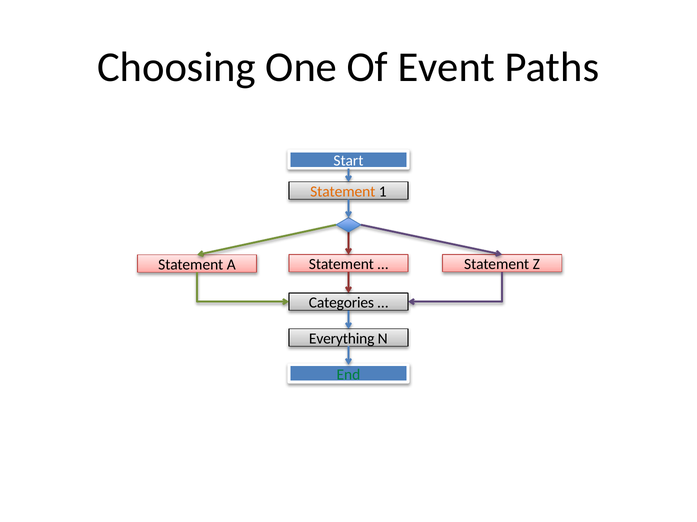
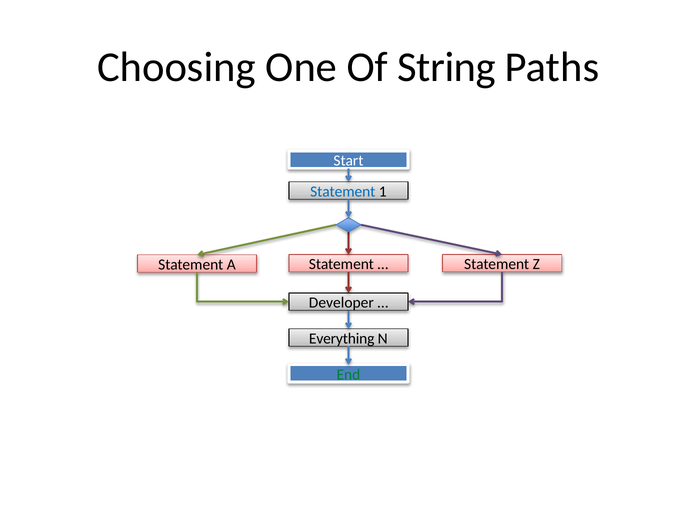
Event: Event -> String
Statement at (343, 192) colour: orange -> blue
Categories: Categories -> Developer
